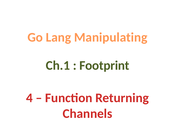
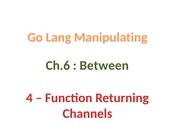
Ch.1: Ch.1 -> Ch.6
Footprint: Footprint -> Between
